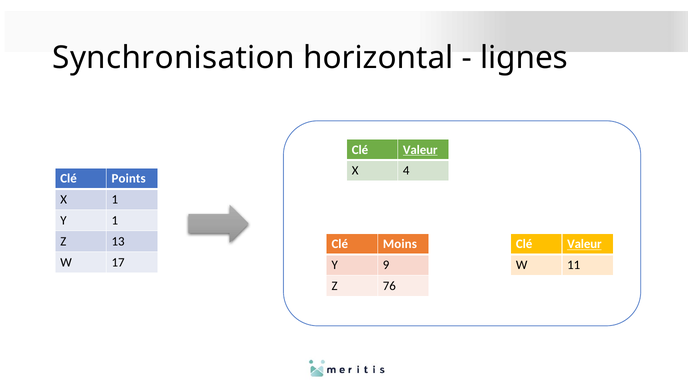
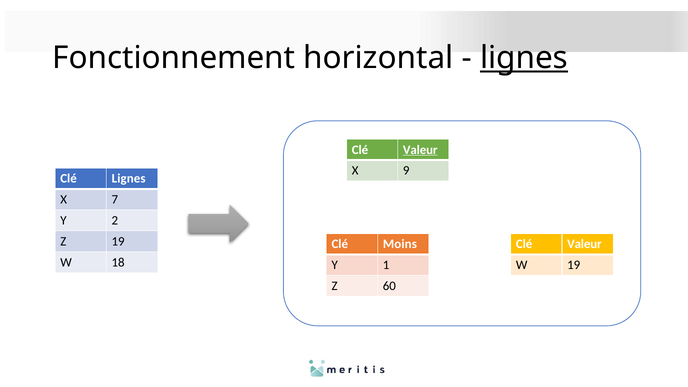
Synchronisation: Synchronisation -> Fonctionnement
lignes at (524, 58) underline: none -> present
4: 4 -> 9
Clé Points: Points -> Lignes
X 1: 1 -> 7
Y 1: 1 -> 2
Z 13: 13 -> 19
Valeur at (584, 244) underline: present -> none
17: 17 -> 18
9: 9 -> 1
W 11: 11 -> 19
76: 76 -> 60
